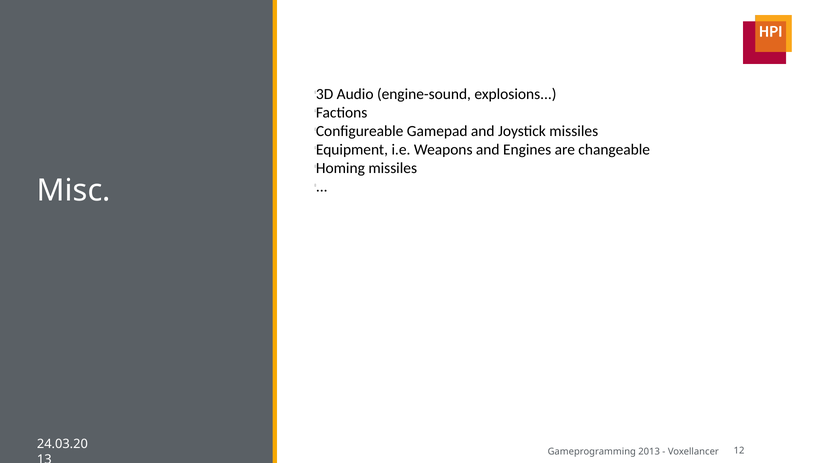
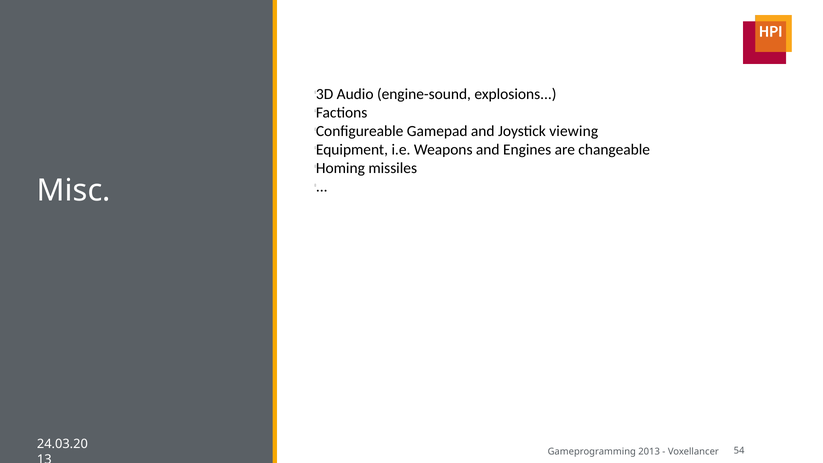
Joystick missiles: missiles -> viewing
12: 12 -> 54
